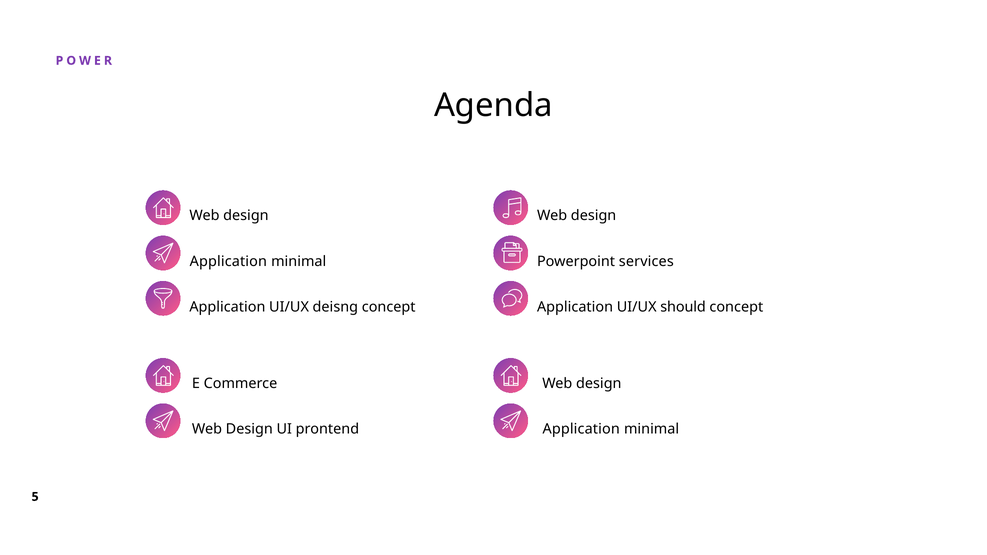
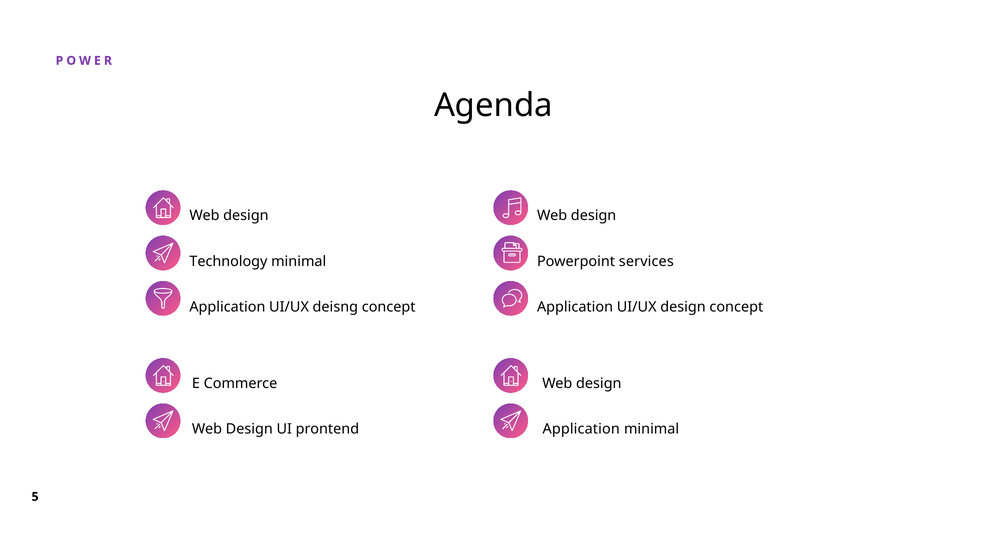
Application at (228, 261): Application -> Technology
UI/UX should: should -> design
